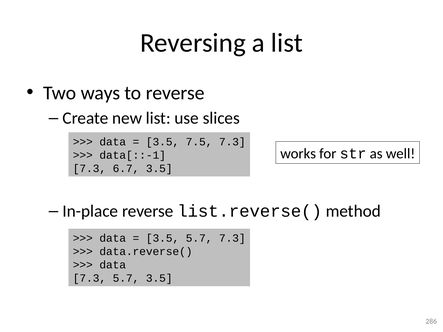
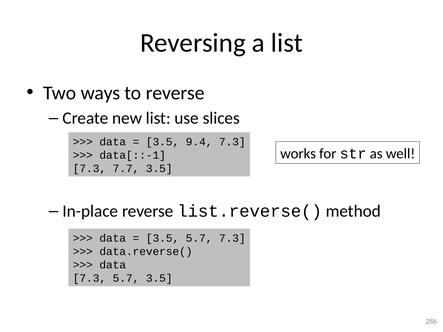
7.5: 7.5 -> 9.4
6.7: 6.7 -> 7.7
